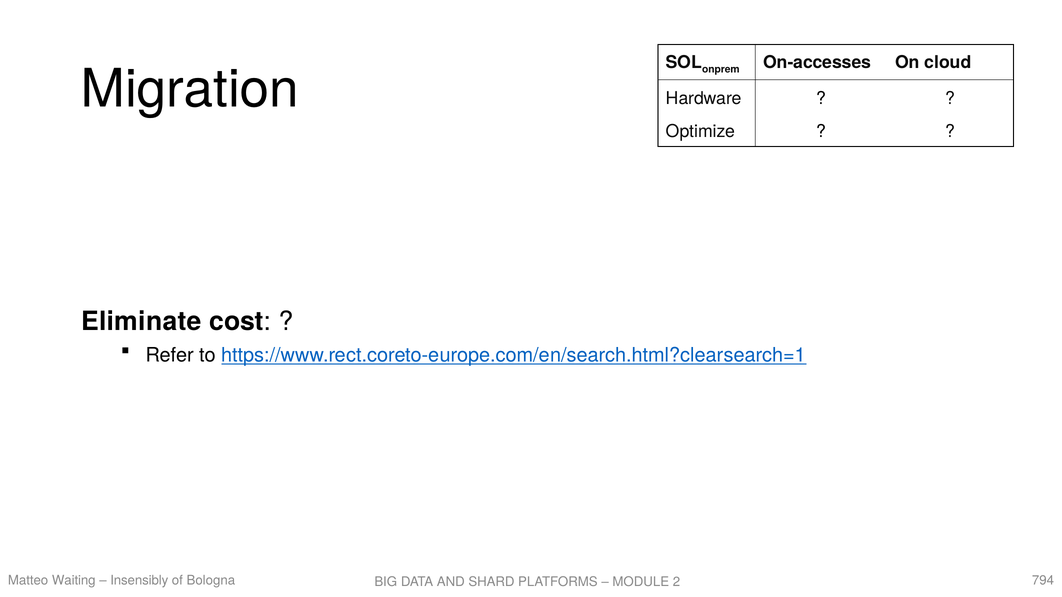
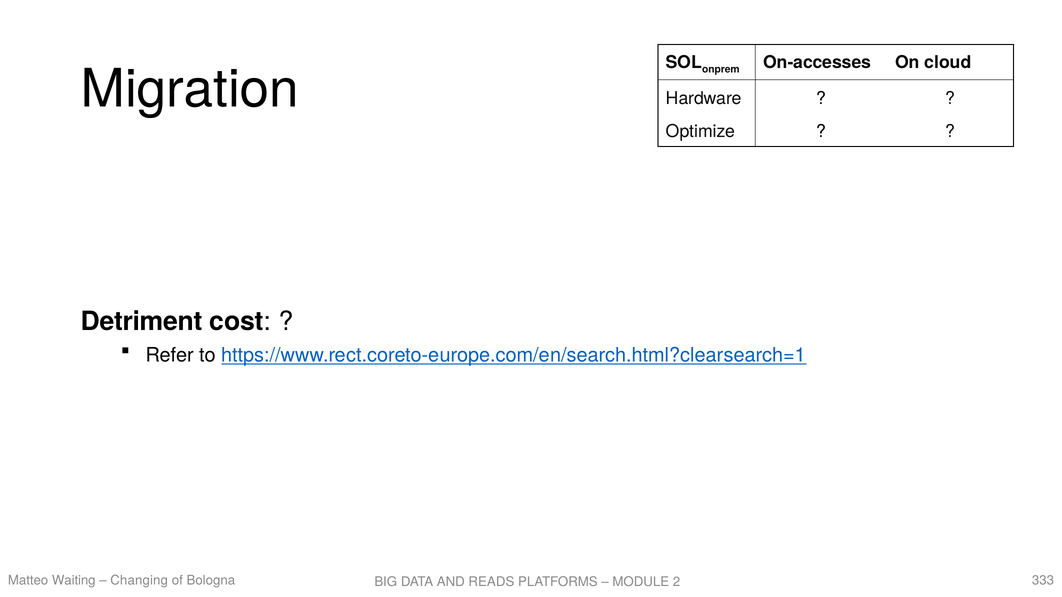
Eliminate: Eliminate -> Detriment
Insensibly: Insensibly -> Changing
794: 794 -> 333
SHARD: SHARD -> READS
